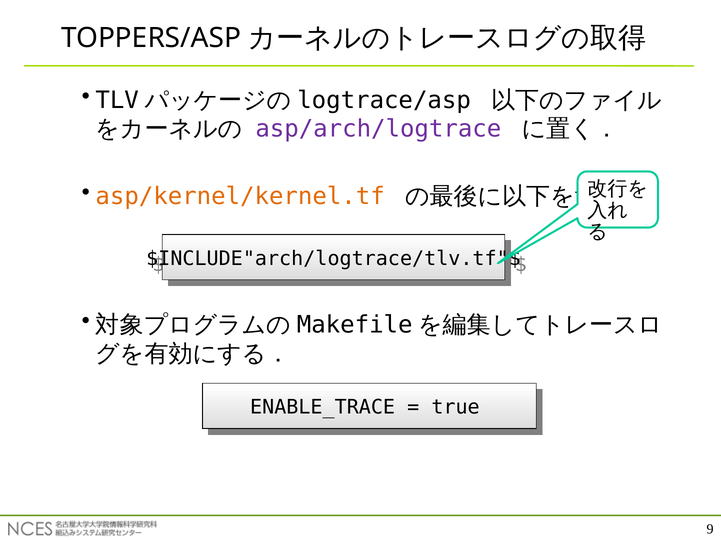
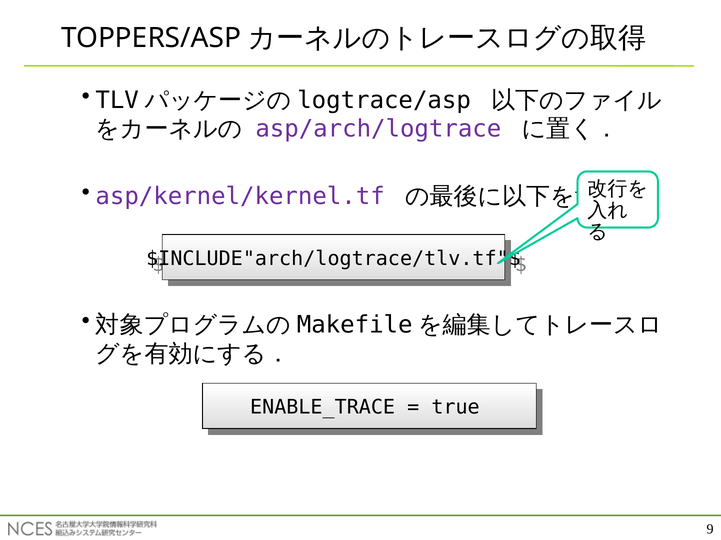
asp/kernel/kernel.tf colour: orange -> purple
